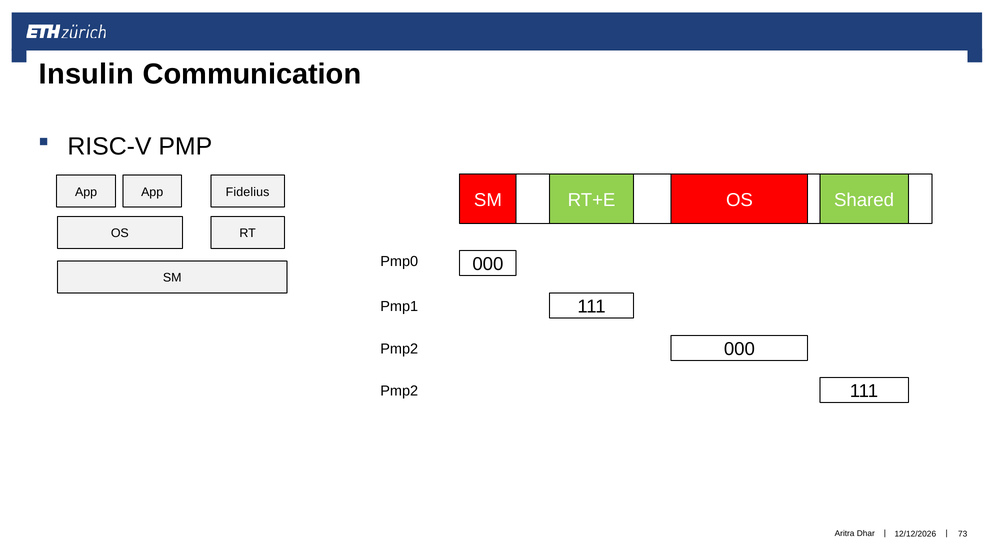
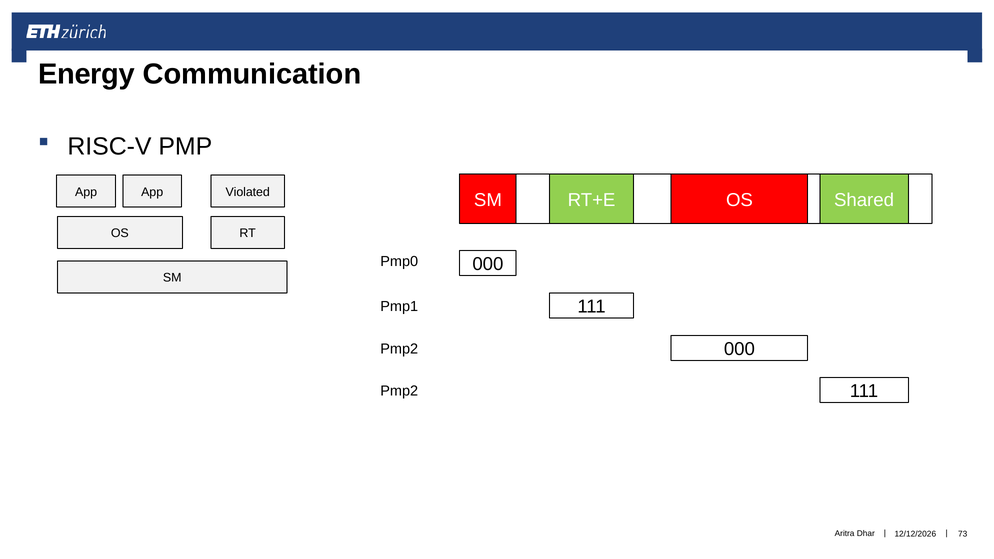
Insulin: Insulin -> Energy
Fidelius: Fidelius -> Violated
